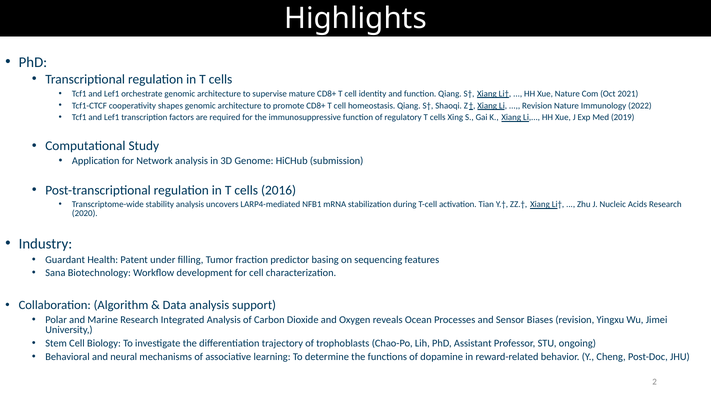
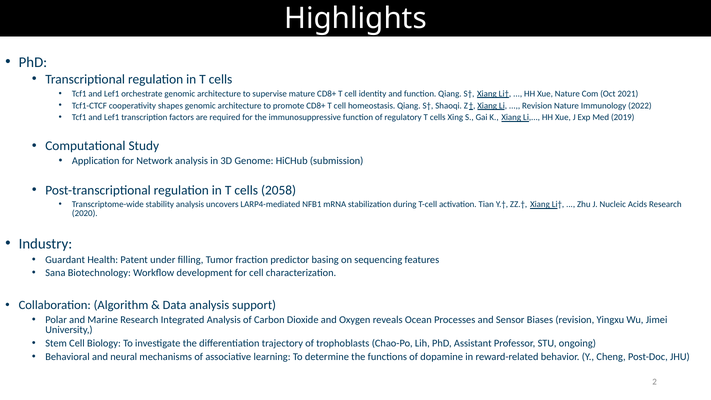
2016: 2016 -> 2058
